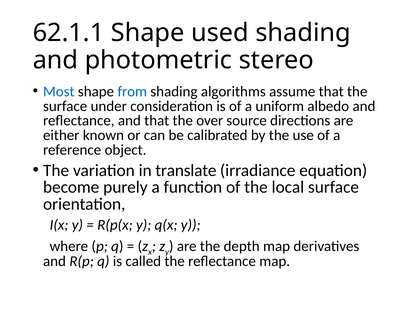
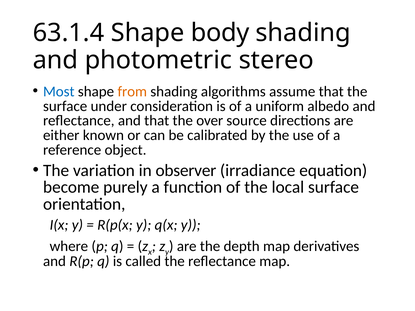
62.1.1: 62.1.1 -> 63.1.4
used: used -> body
from colour: blue -> orange
translate: translate -> observer
